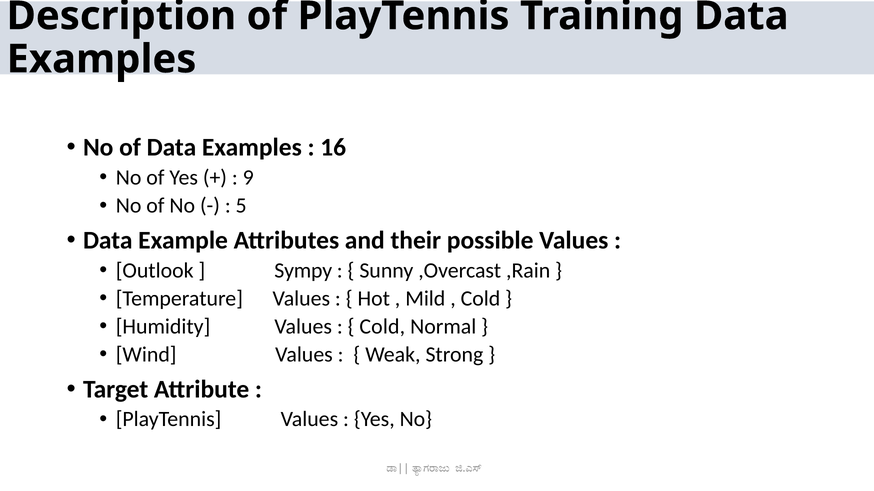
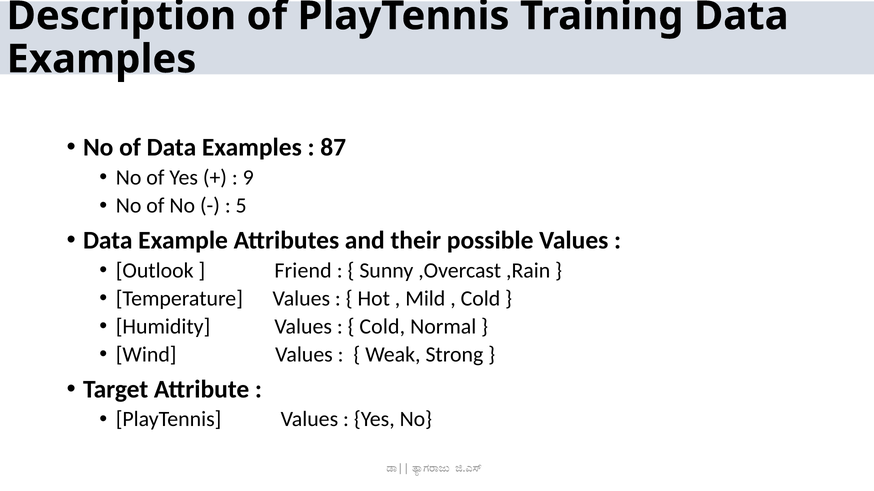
16: 16 -> 87
Sympy: Sympy -> Friend
